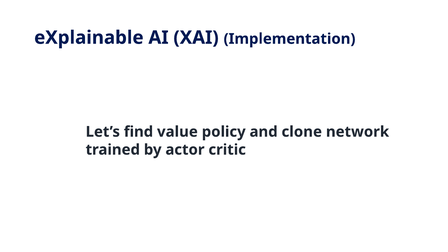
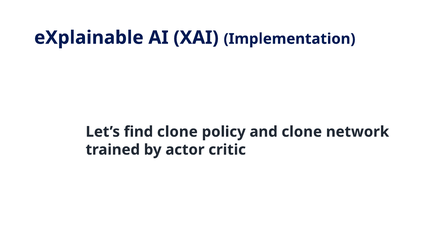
find value: value -> clone
